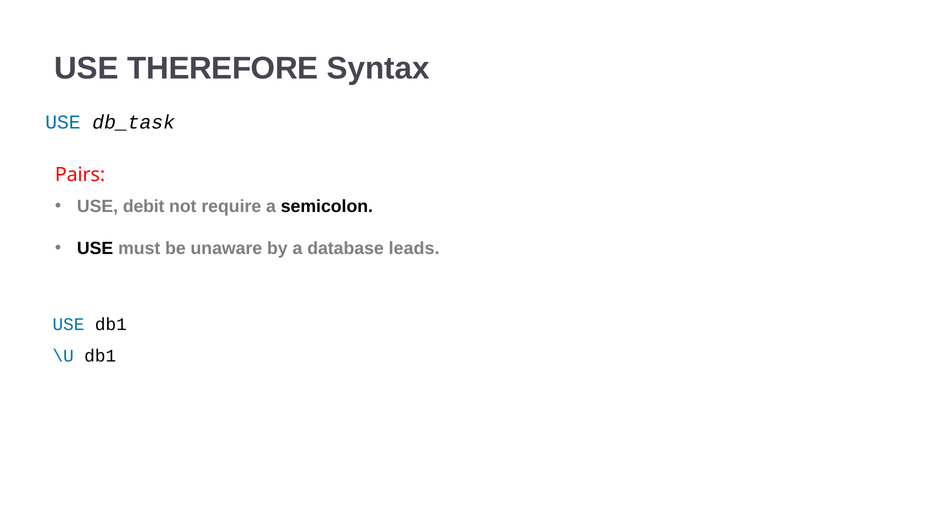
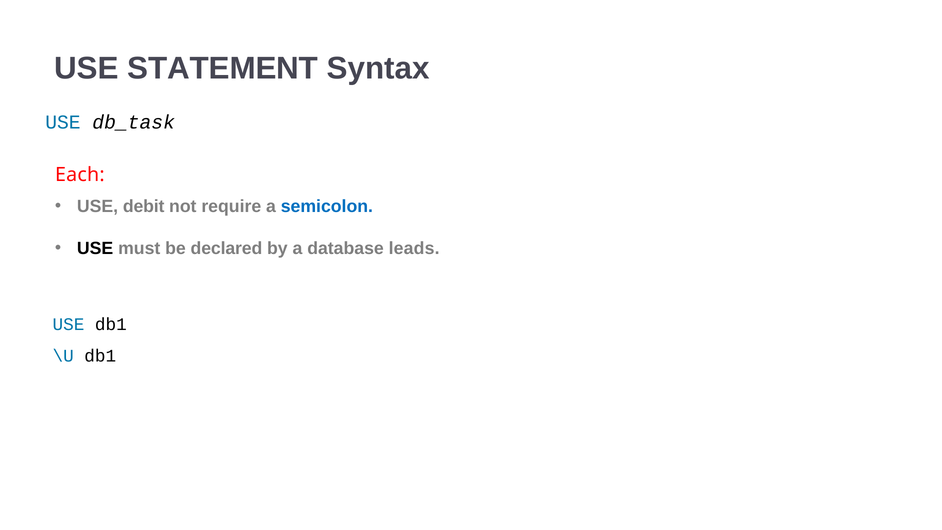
THEREFORE: THEREFORE -> STATEMENT
Pairs: Pairs -> Each
semicolon colour: black -> blue
unaware: unaware -> declared
